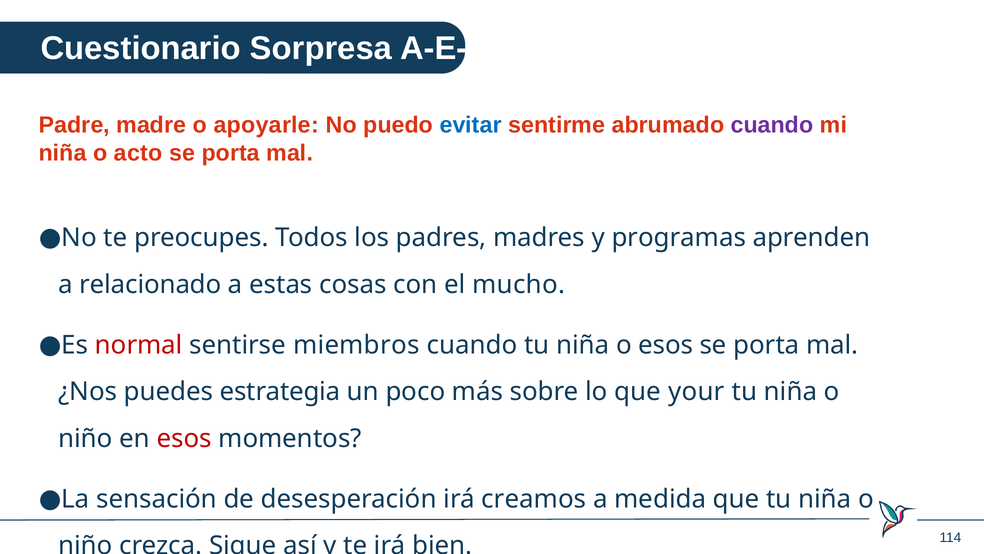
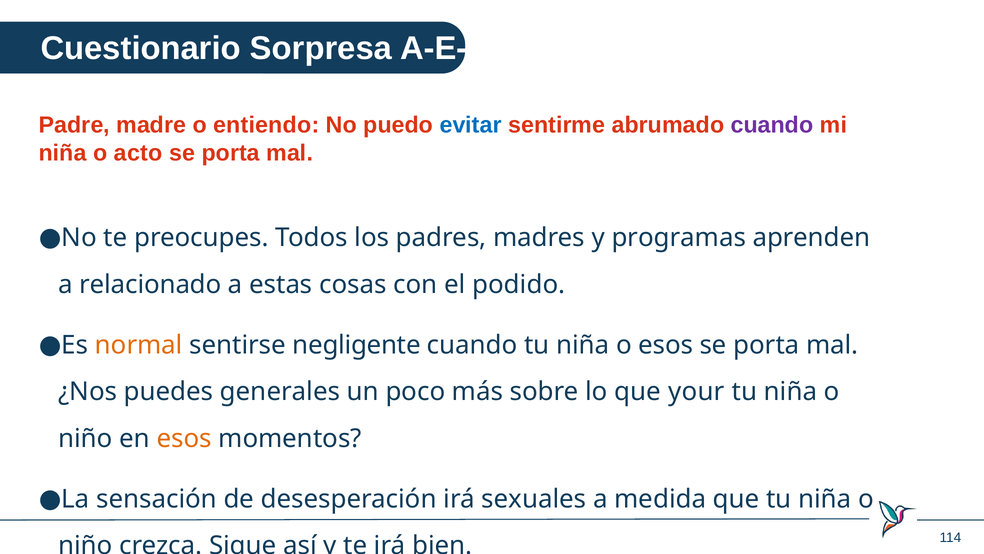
apoyarle: apoyarle -> entiendo
mucho: mucho -> podido
normal colour: red -> orange
miembros: miembros -> negligente
estrategia: estrategia -> generales
esos at (184, 438) colour: red -> orange
creamos: creamos -> sexuales
